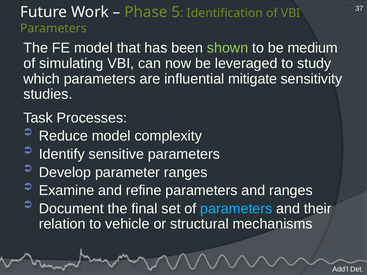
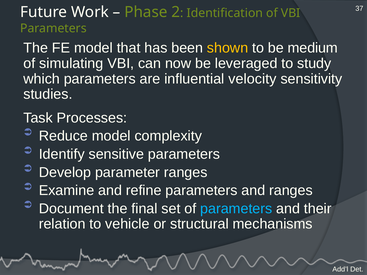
5: 5 -> 2
shown colour: light green -> yellow
mitigate: mitigate -> velocity
